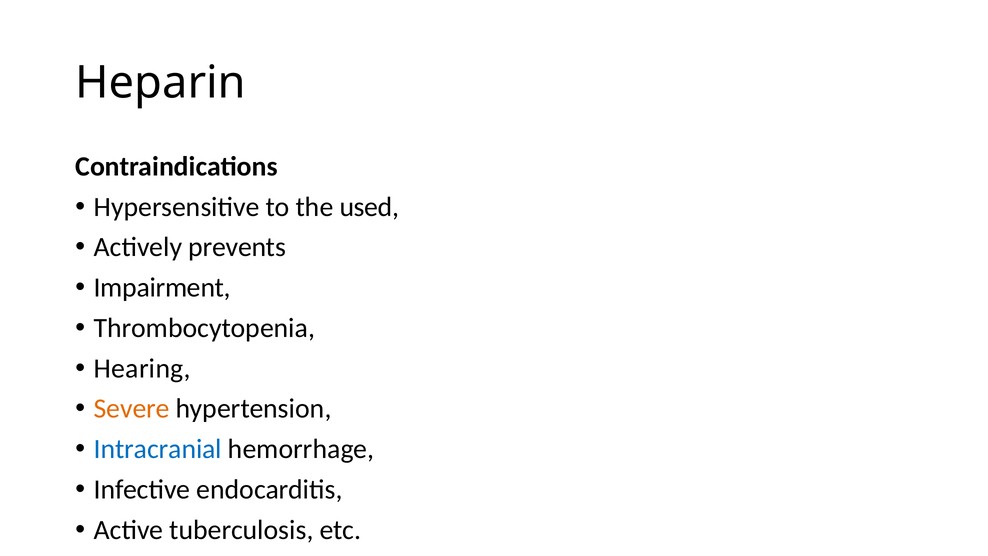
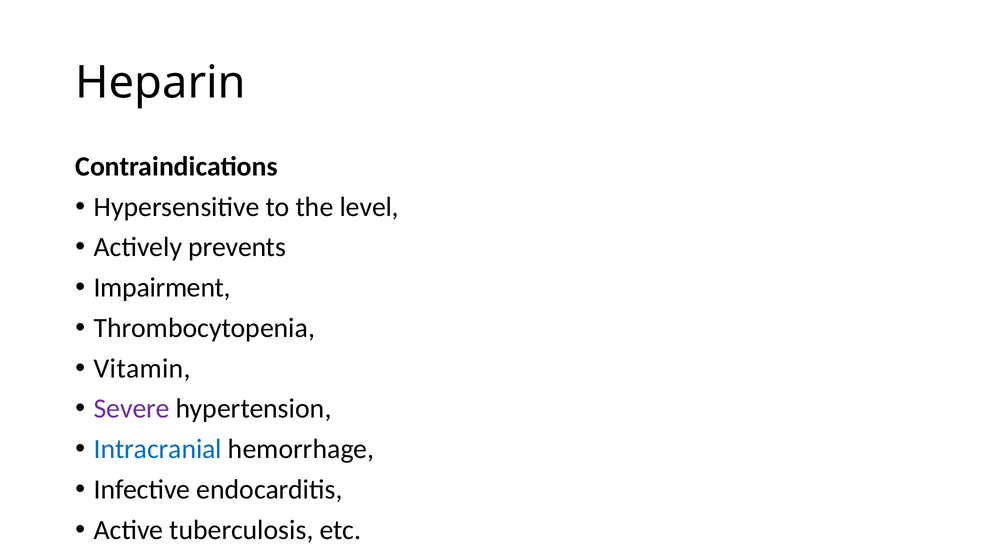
used: used -> level
Hearing: Hearing -> Vitamin
Severe colour: orange -> purple
